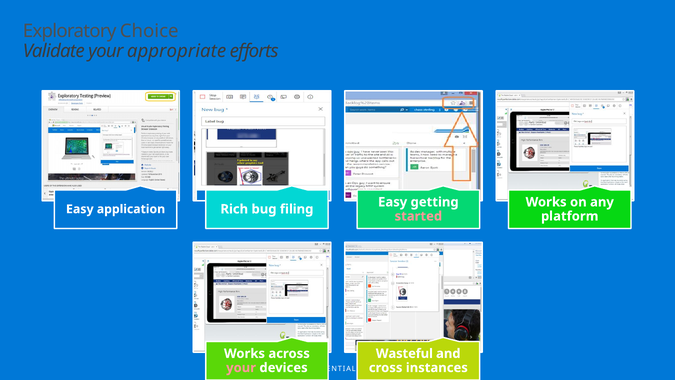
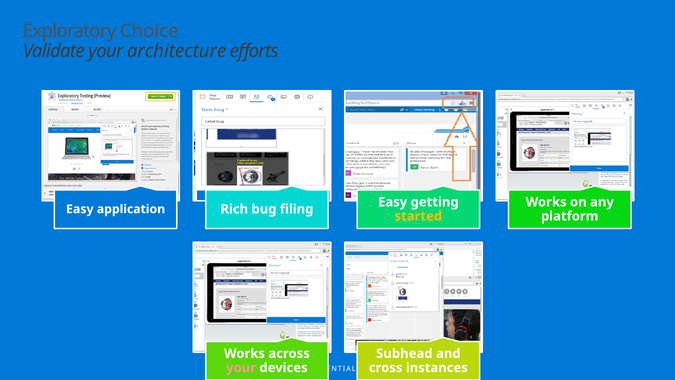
appropriate: appropriate -> architecture
started colour: pink -> yellow
Wasteful: Wasteful -> Subhead
